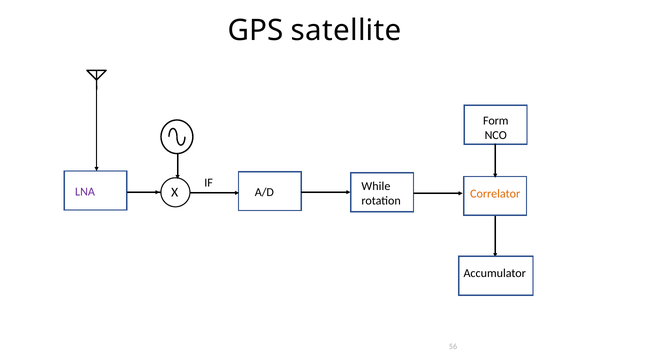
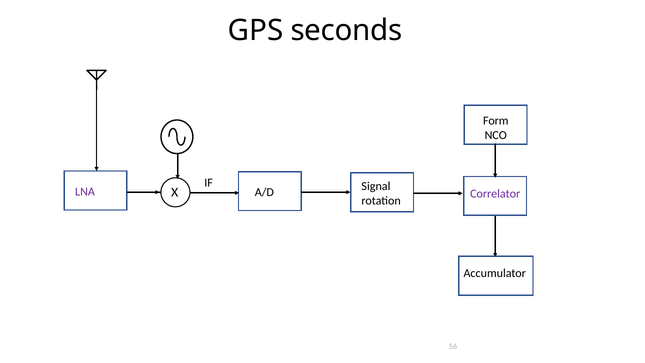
satellite: satellite -> seconds
While: While -> Signal
Correlator colour: orange -> purple
